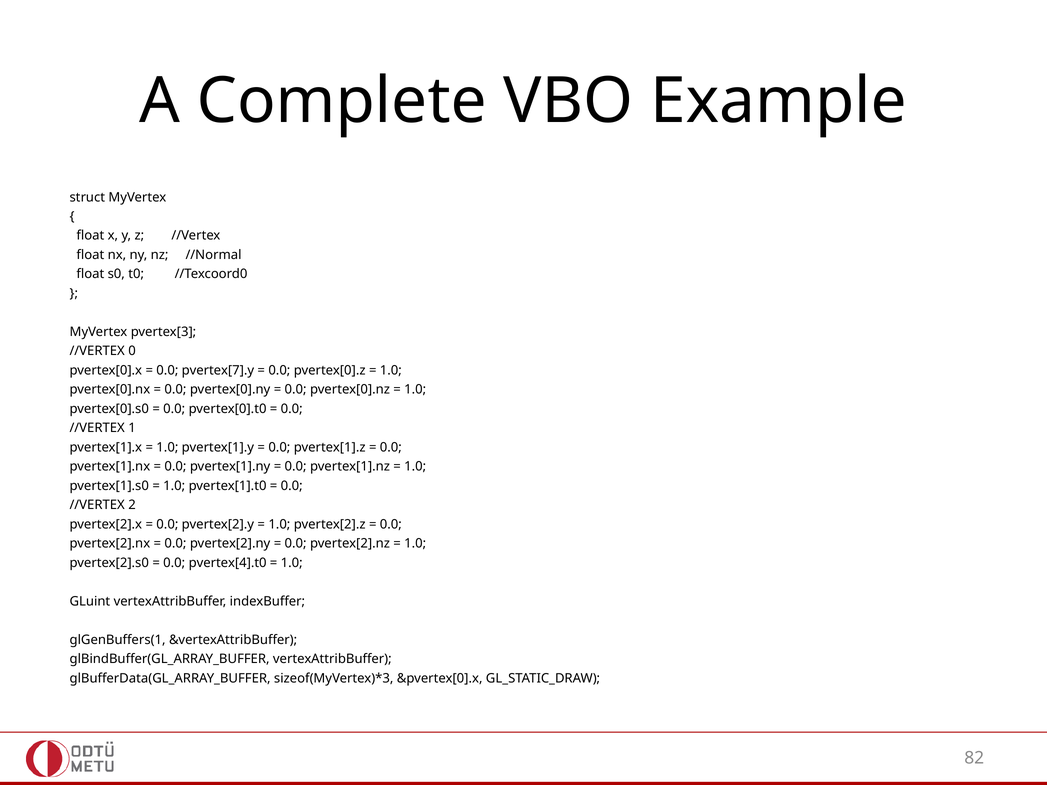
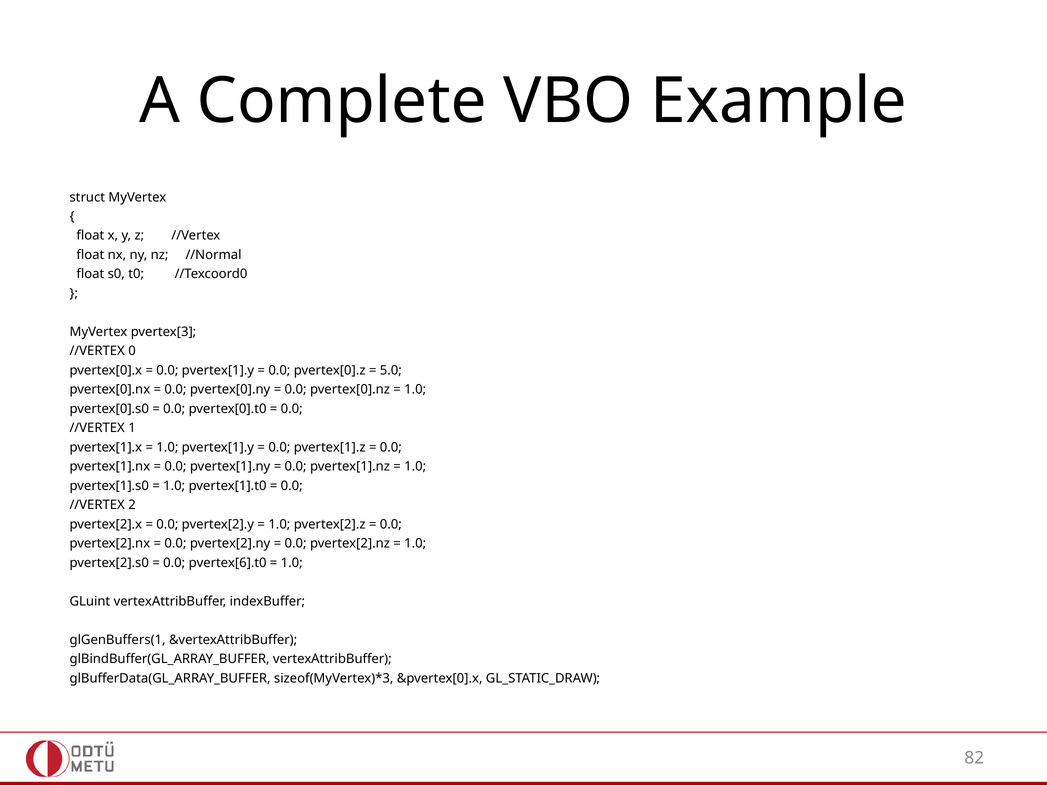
0.0 pvertex[7].y: pvertex[7].y -> pvertex[1].y
1.0 at (391, 370): 1.0 -> 5.0
pvertex[4].t0: pvertex[4].t0 -> pvertex[6].t0
